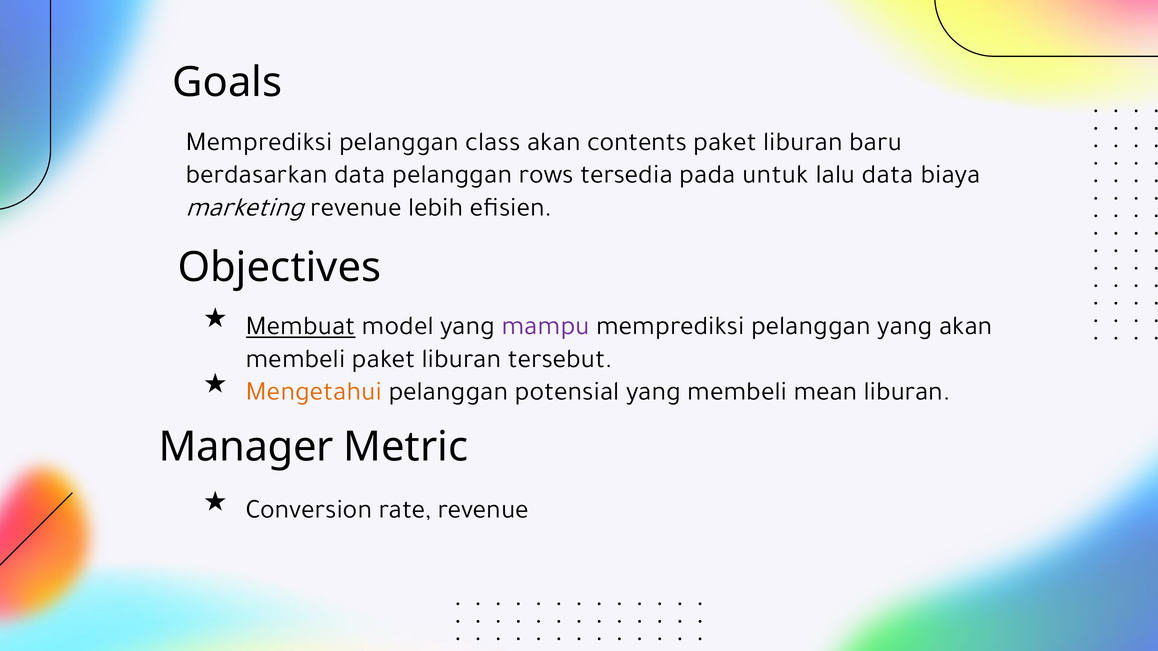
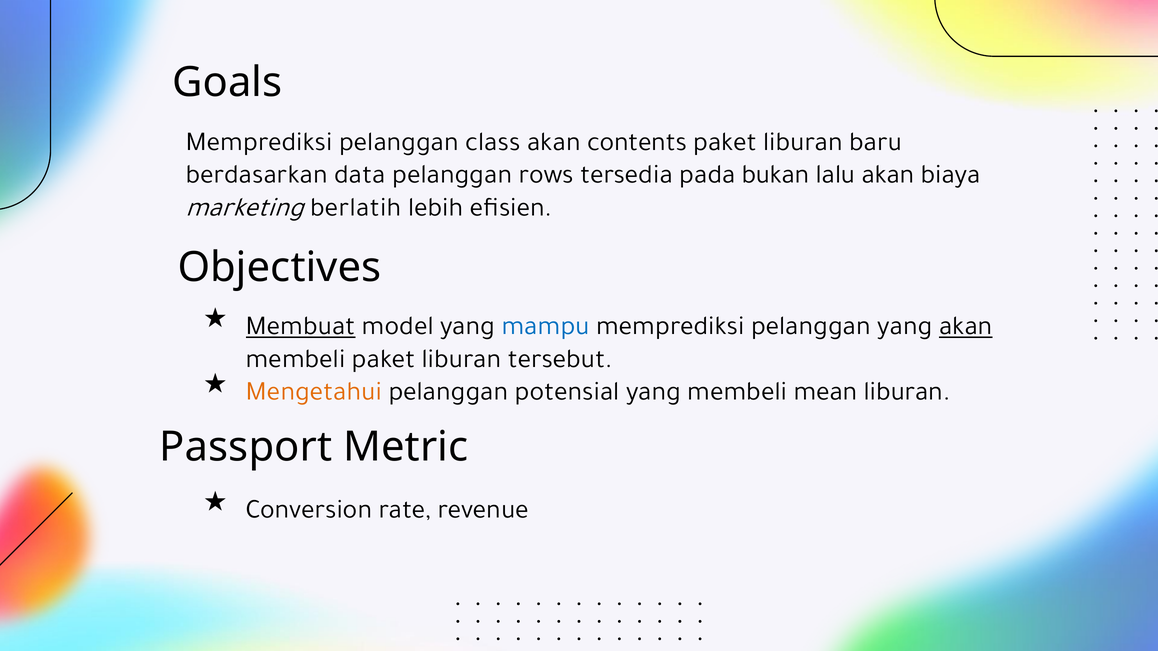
untuk: untuk -> bukan
lalu data: data -> akan
marketing revenue: revenue -> berlatih
mampu colour: purple -> blue
akan at (966, 326) underline: none -> present
Manager: Manager -> Passport
